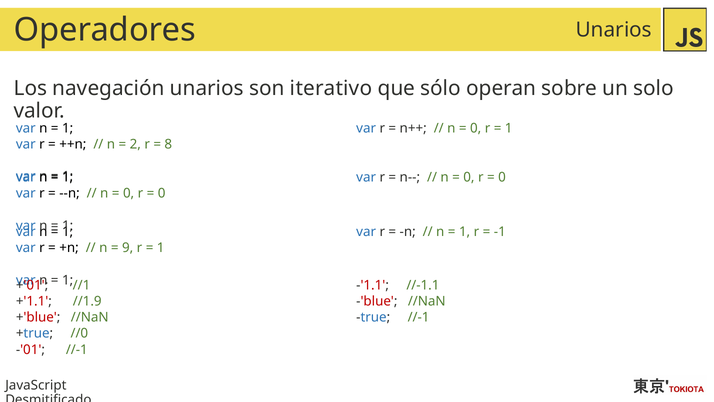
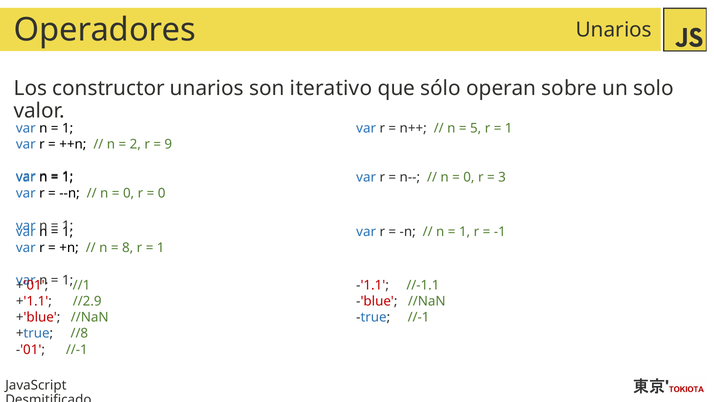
navegación: navegación -> constructor
0 at (476, 128): 0 -> 5
8: 8 -> 9
0 at (502, 177): 0 -> 3
9: 9 -> 8
//1.9: //1.9 -> //2.9
//0: //0 -> //8
